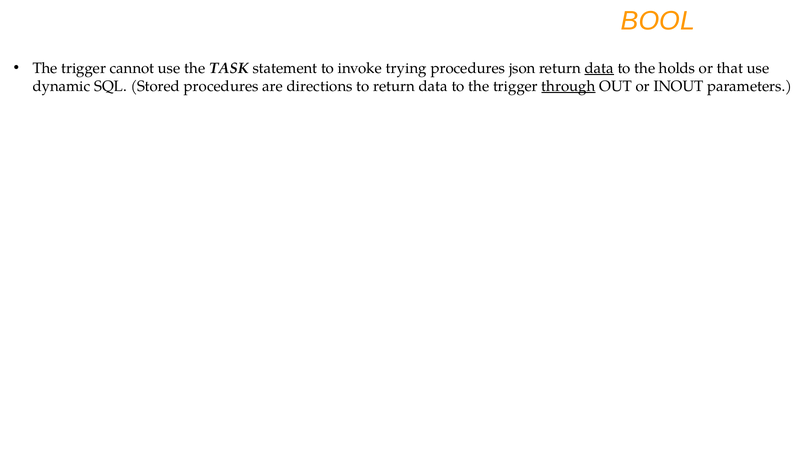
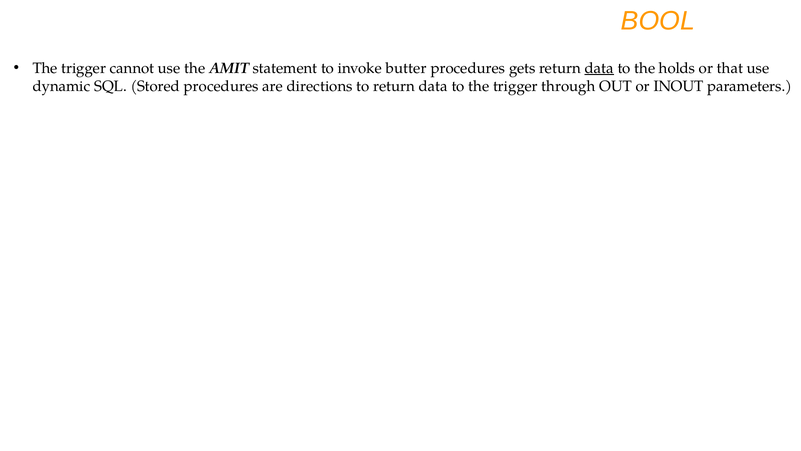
TASK: TASK -> AMIT
trying: trying -> butter
json: json -> gets
through underline: present -> none
